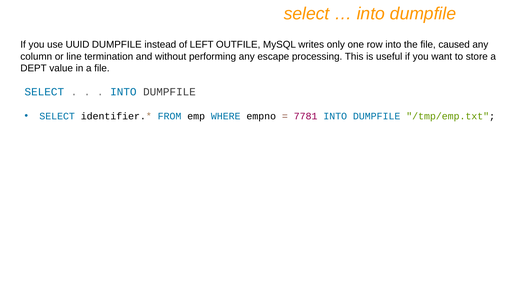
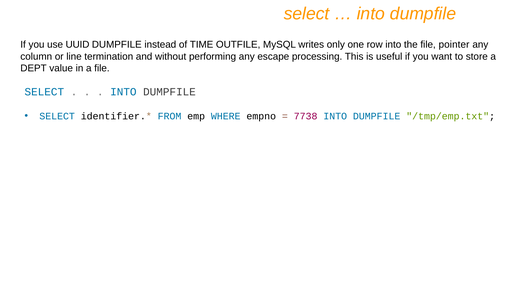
LEFT: LEFT -> TIME
caused: caused -> pointer
7781: 7781 -> 7738
